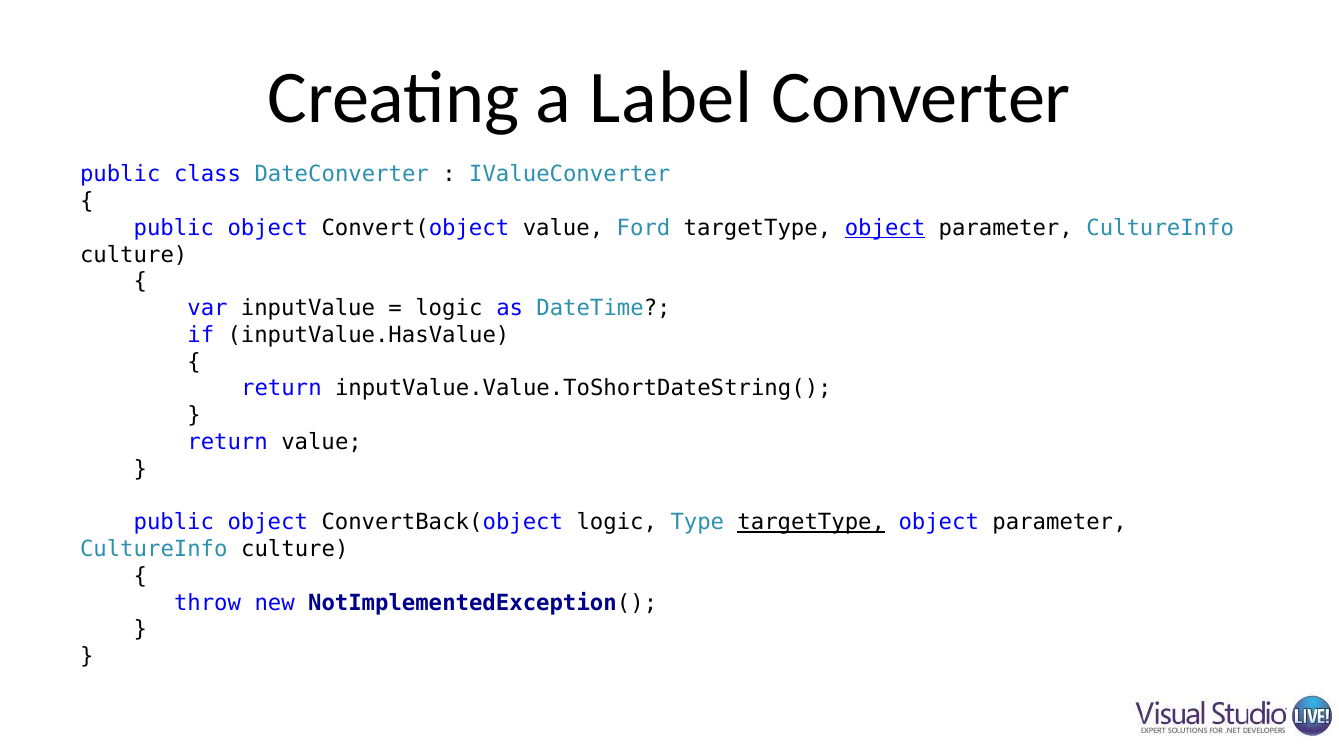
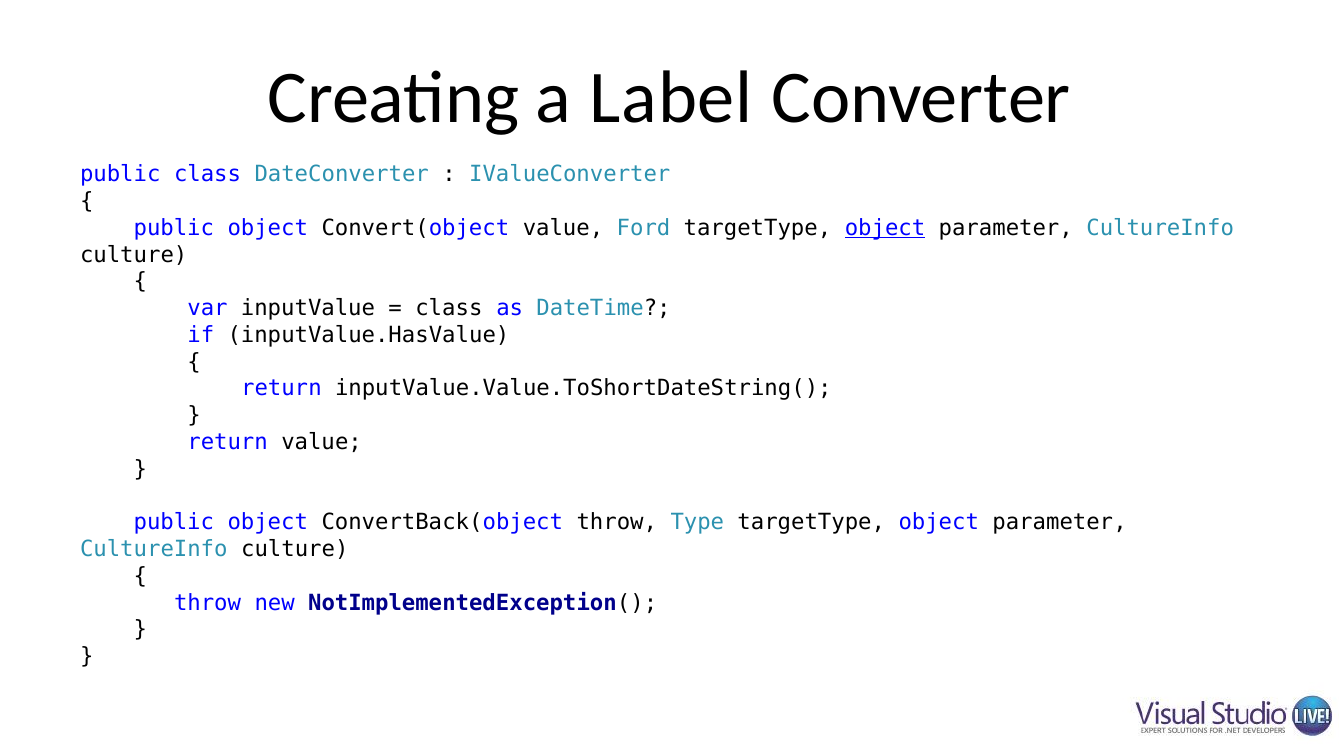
logic at (449, 308): logic -> class
ConvertBack(object logic: logic -> throw
targetType at (811, 523) underline: present -> none
